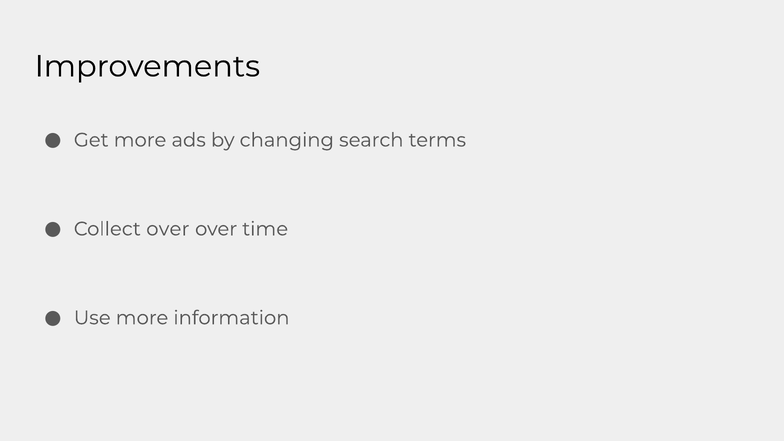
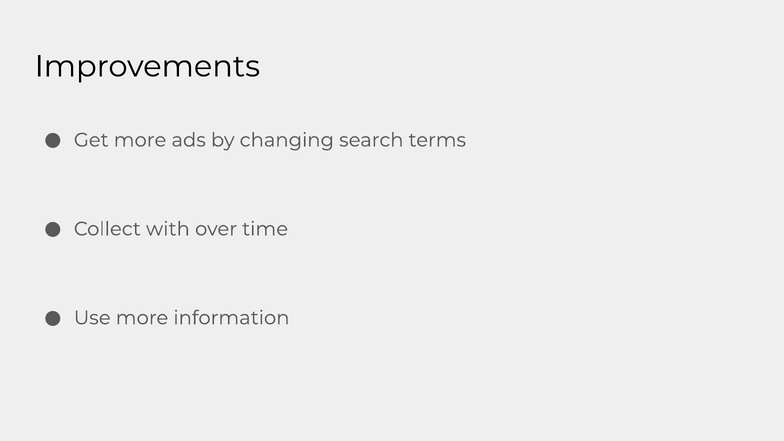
Collect over: over -> with
